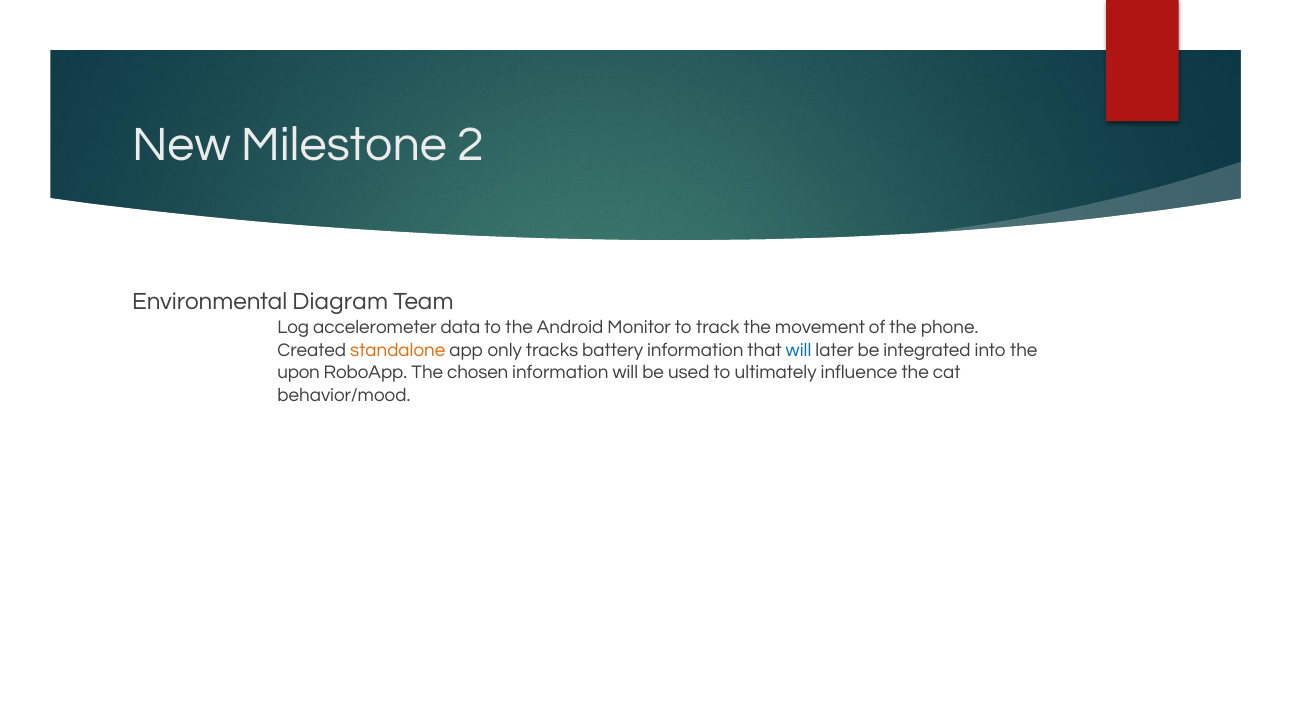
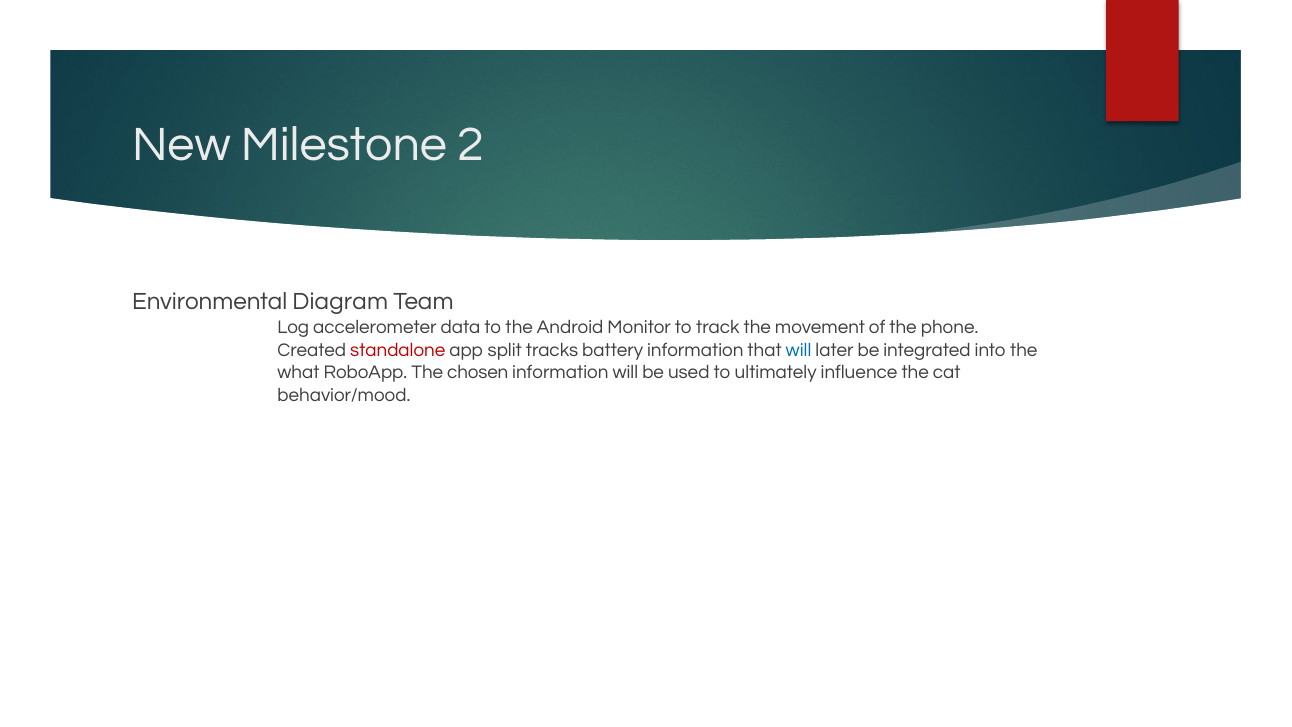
standalone colour: orange -> red
only: only -> split
upon: upon -> what
